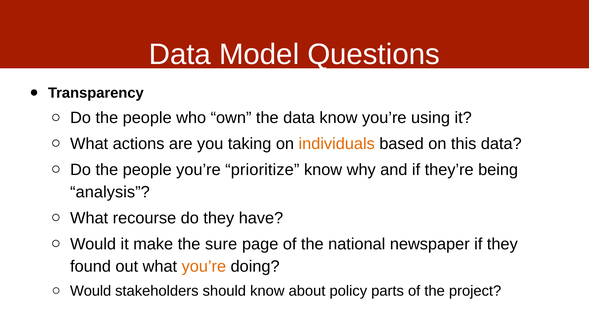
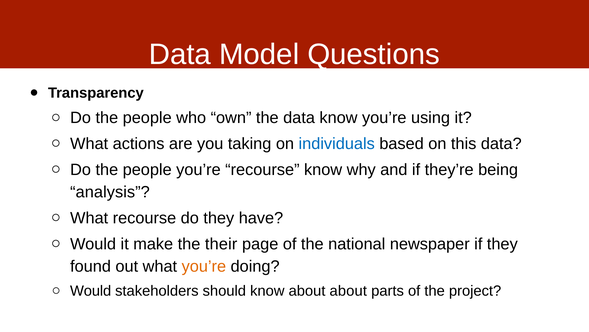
individuals colour: orange -> blue
you’re prioritize: prioritize -> recourse
sure: sure -> their
about policy: policy -> about
